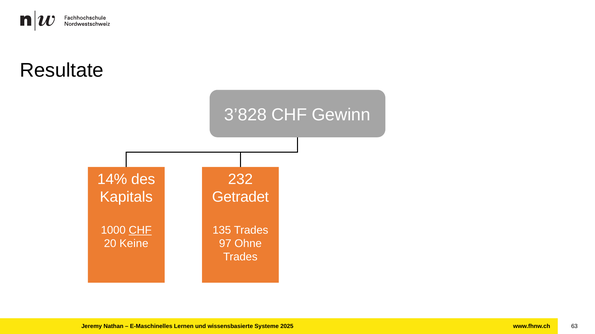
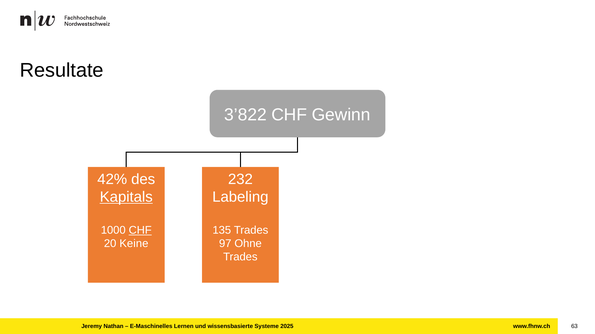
3’828: 3’828 -> 3’822
14%: 14% -> 42%
Kapitals underline: none -> present
Getradet: Getradet -> Labeling
